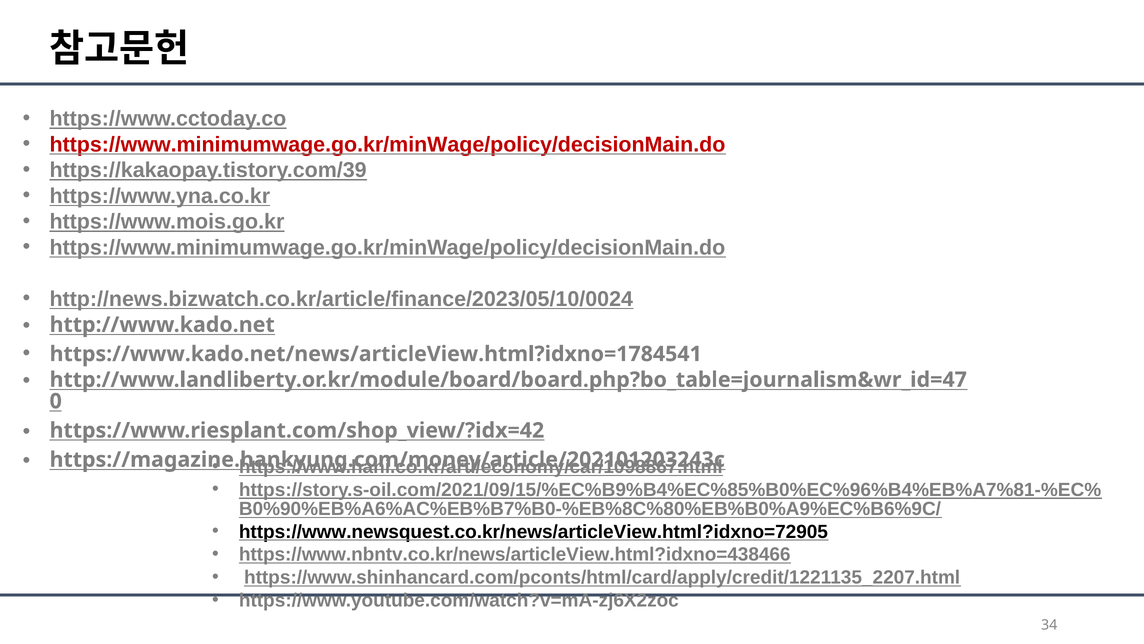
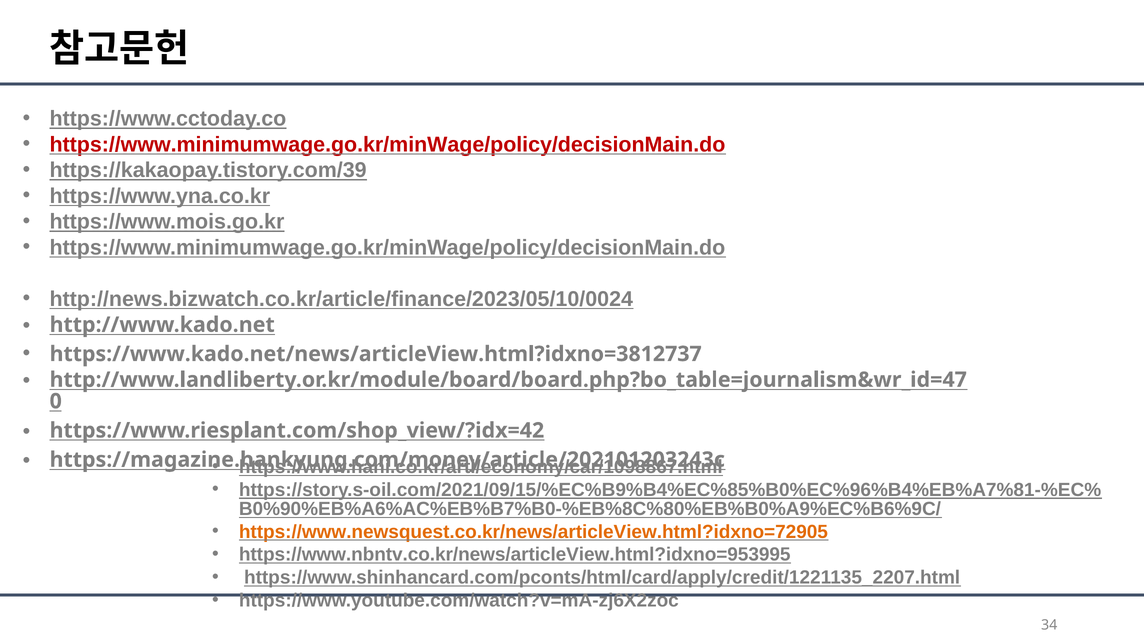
https://www.kado.net/news/articleView.html?idxno=1784541: https://www.kado.net/news/articleView.html?idxno=1784541 -> https://www.kado.net/news/articleView.html?idxno=3812737
https://www.newsquest.co.kr/news/articleView.html?idxno=72905 colour: black -> orange
https://www.nbntv.co.kr/news/articleView.html?idxno=438466: https://www.nbntv.co.kr/news/articleView.html?idxno=438466 -> https://www.nbntv.co.kr/news/articleView.html?idxno=953995
